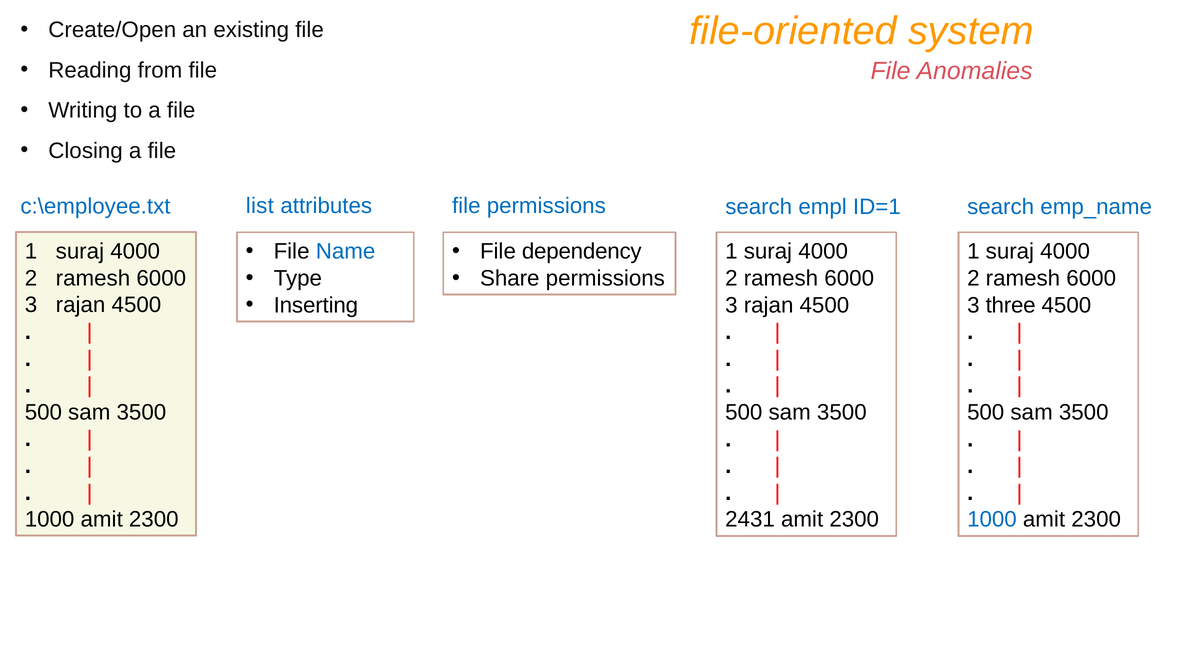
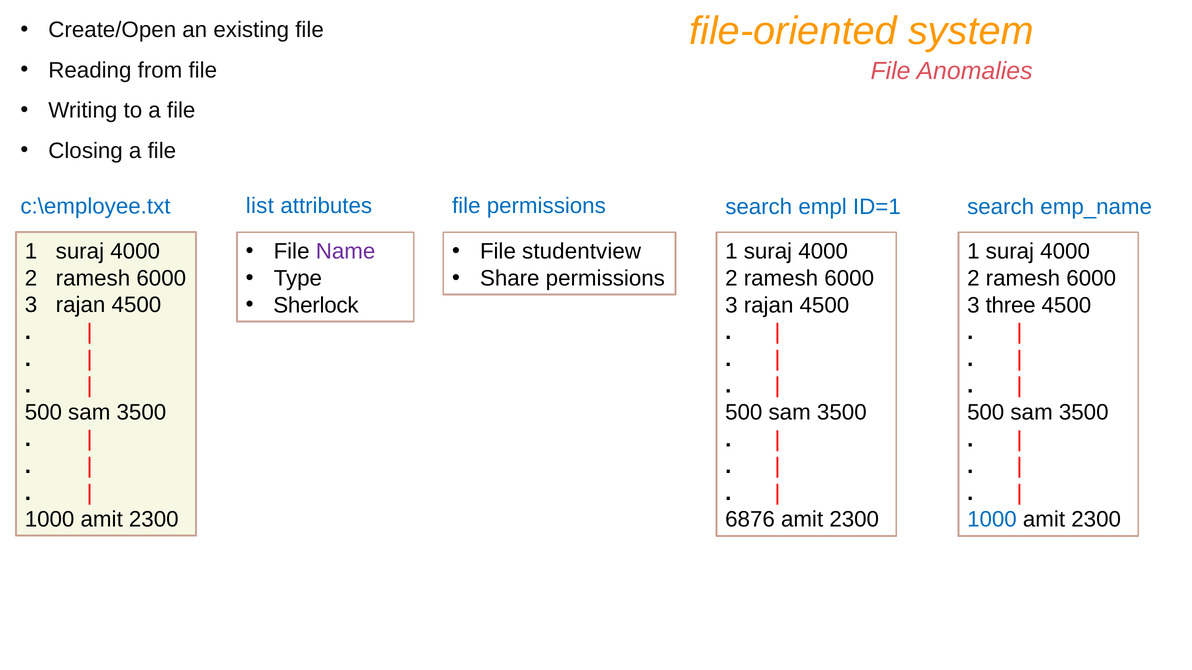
Name colour: blue -> purple
dependency: dependency -> studentview
Inserting: Inserting -> Sherlock
2431: 2431 -> 6876
